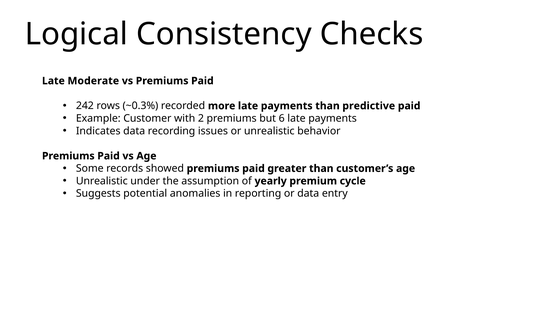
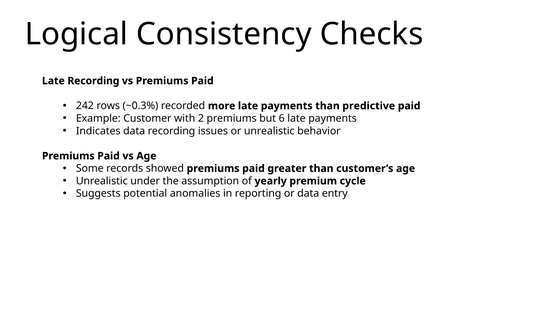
Late Moderate: Moderate -> Recording
